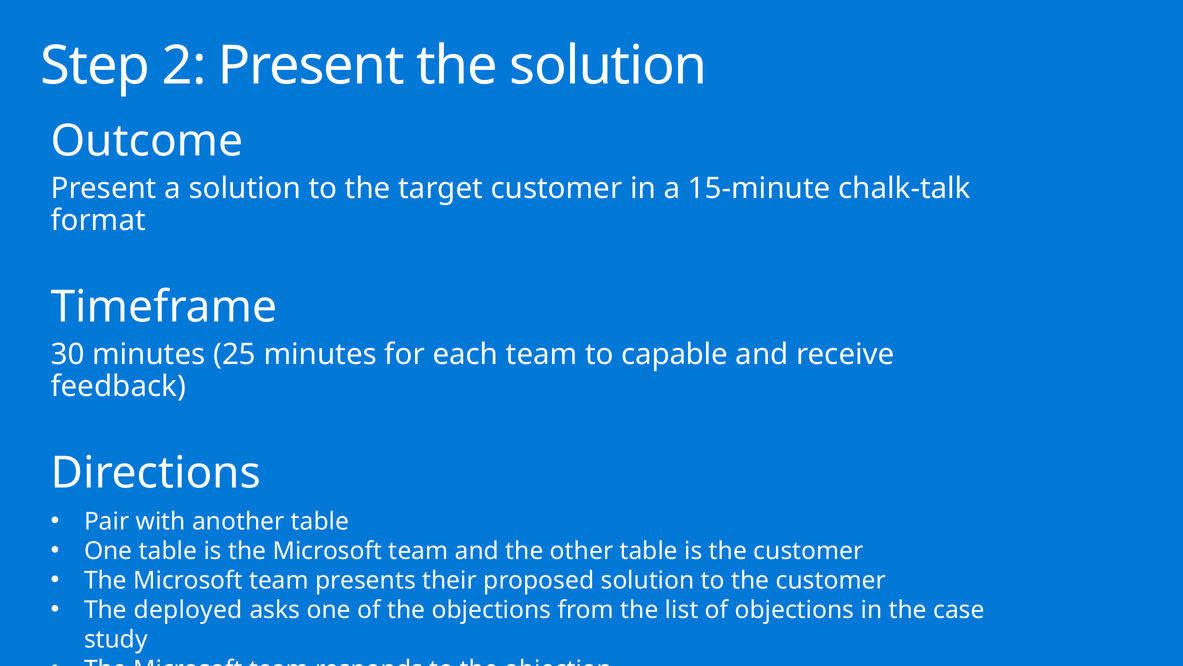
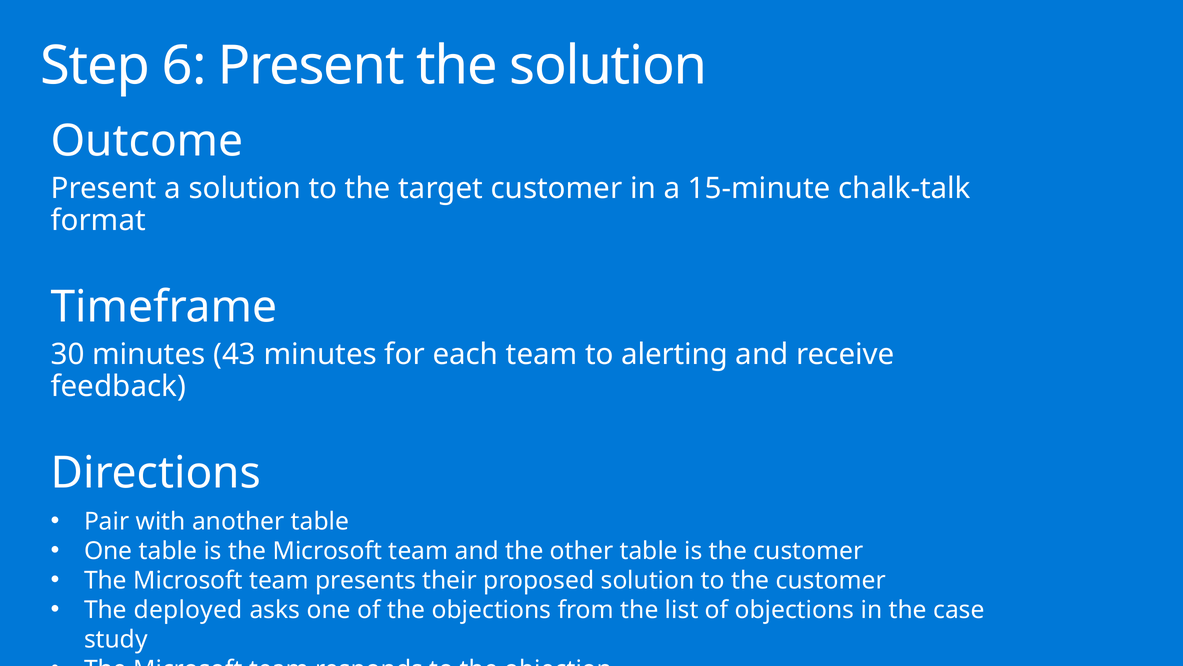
2: 2 -> 6
25: 25 -> 43
capable: capable -> alerting
